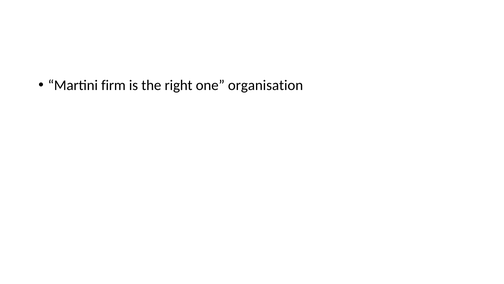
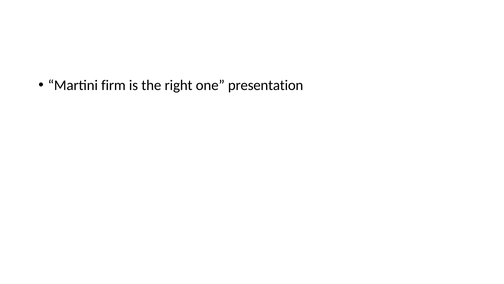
organisation: organisation -> presentation
